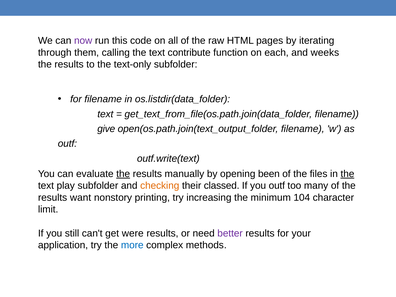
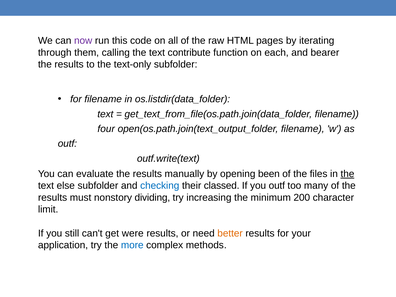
weeks: weeks -> bearer
give: give -> four
the at (123, 174) underline: present -> none
play: play -> else
checking colour: orange -> blue
want: want -> must
printing: printing -> dividing
104: 104 -> 200
better colour: purple -> orange
